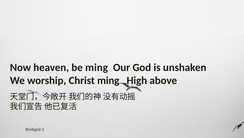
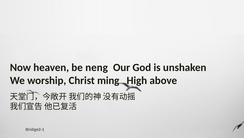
be ming: ming -> neng
